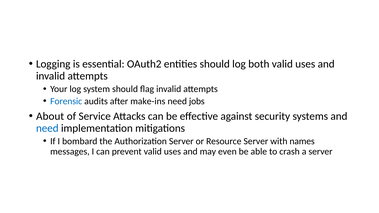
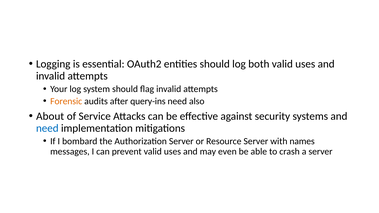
Forensic colour: blue -> orange
make-ins: make-ins -> query-ins
jobs: jobs -> also
